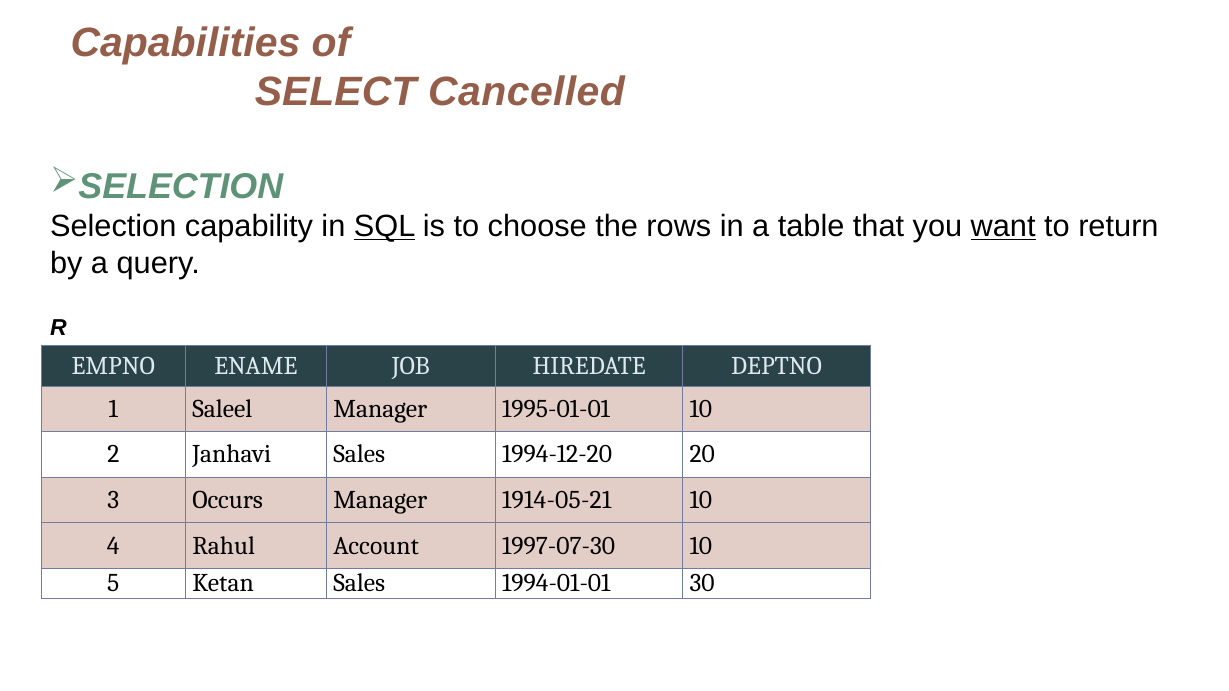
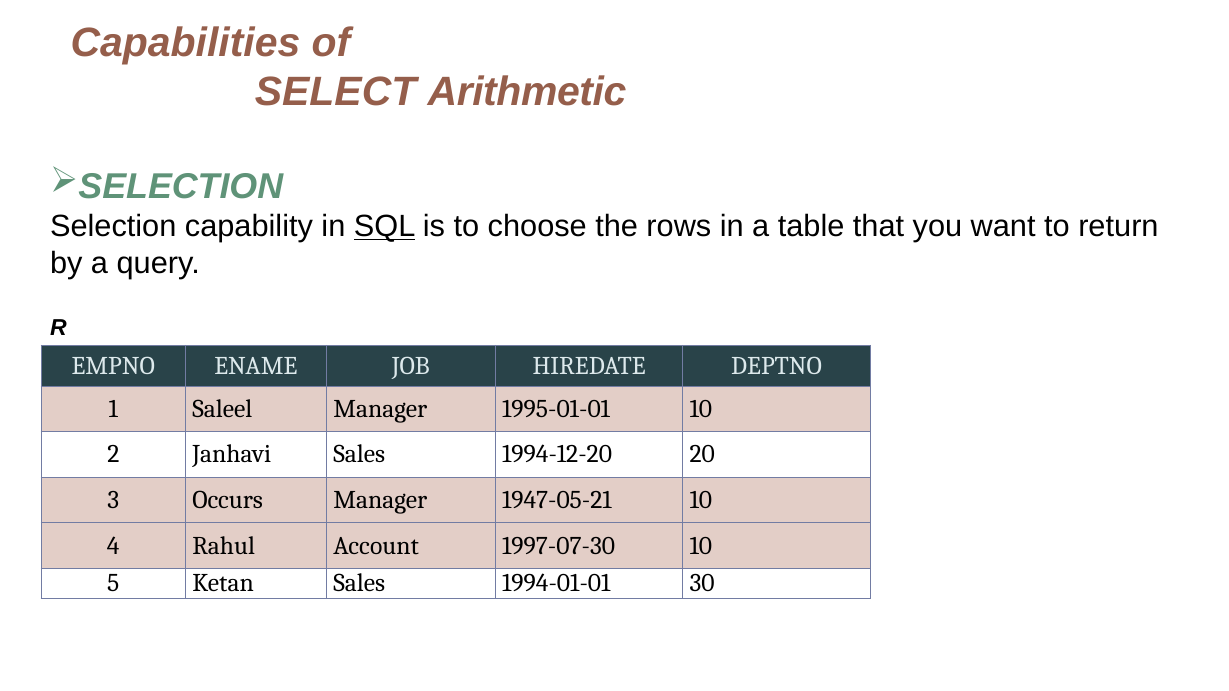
Cancelled: Cancelled -> Arithmetic
want underline: present -> none
1914-05-21: 1914-05-21 -> 1947-05-21
